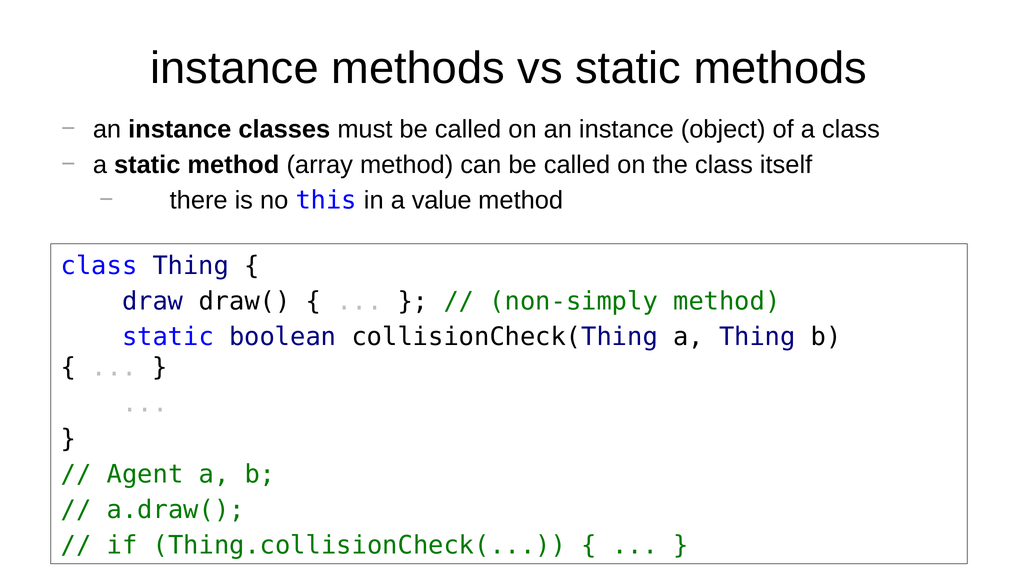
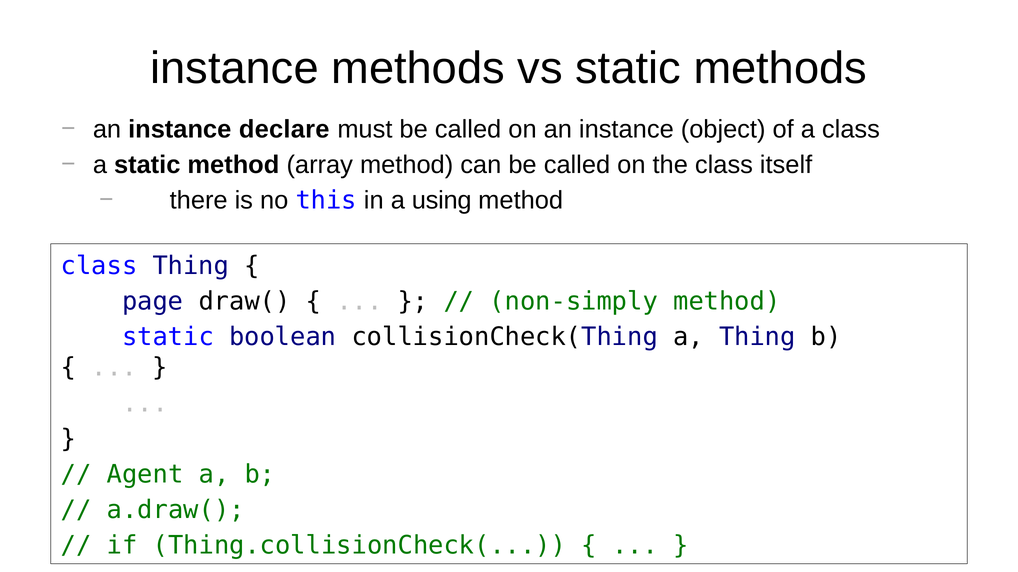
classes: classes -> declare
value: value -> using
draw: draw -> page
